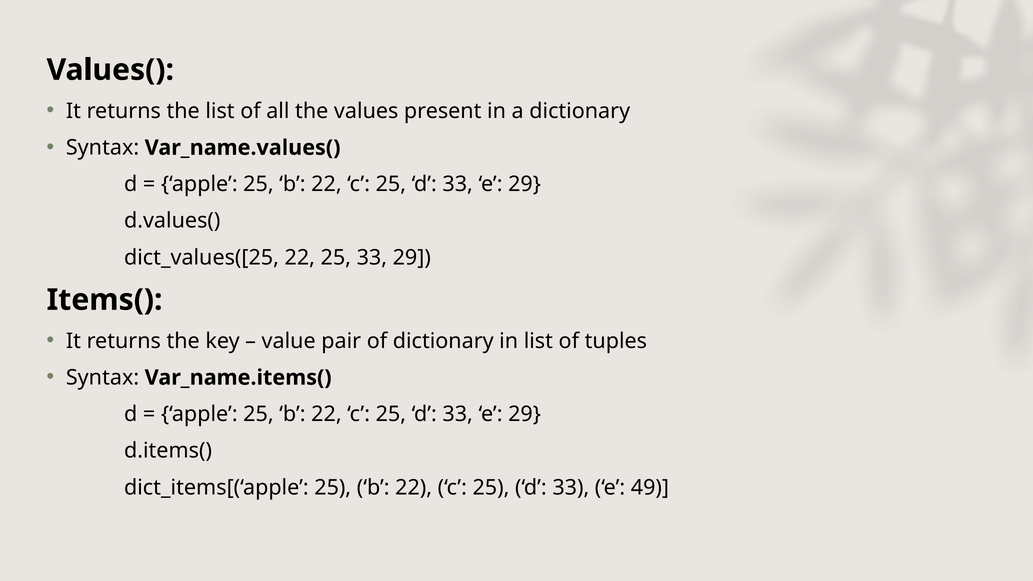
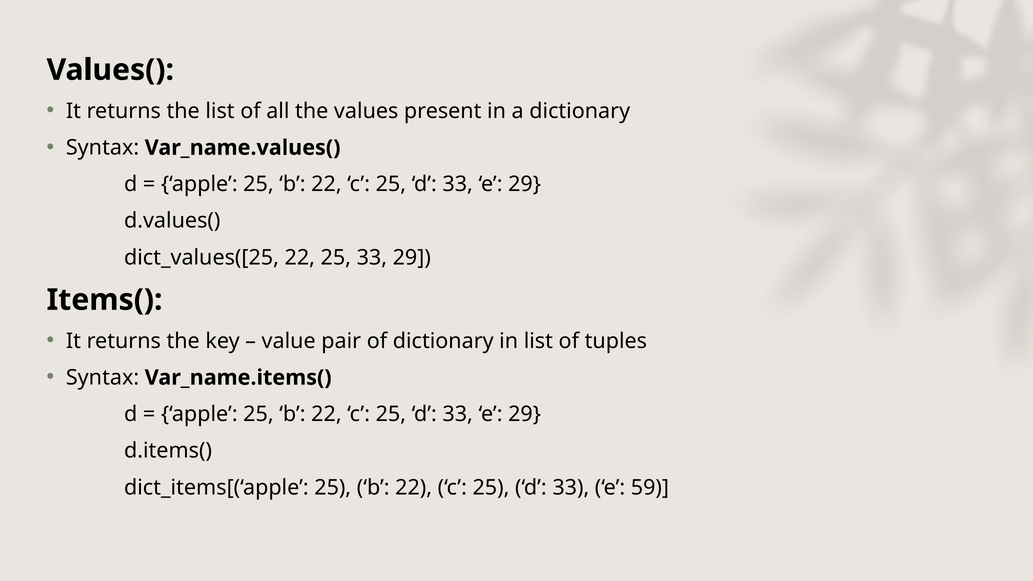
49: 49 -> 59
